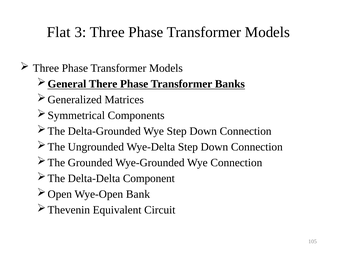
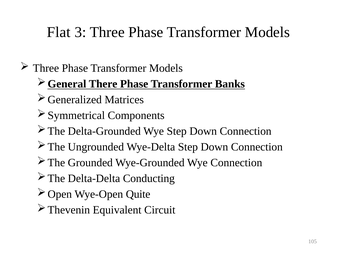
Component: Component -> Conducting
Bank: Bank -> Quite
